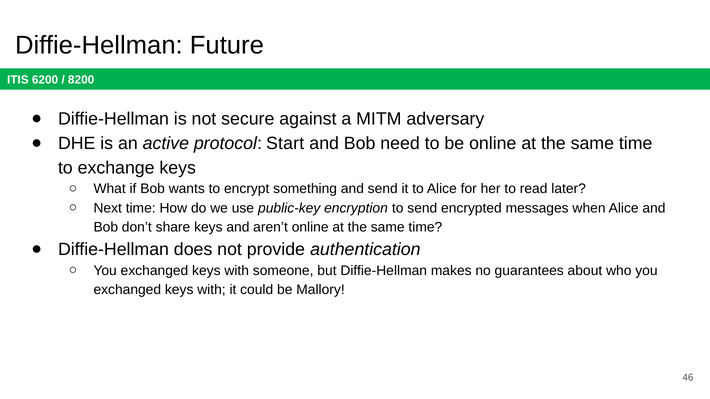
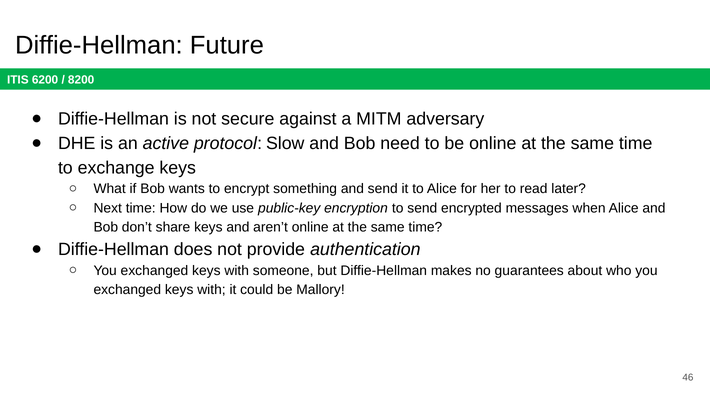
Start: Start -> Slow
